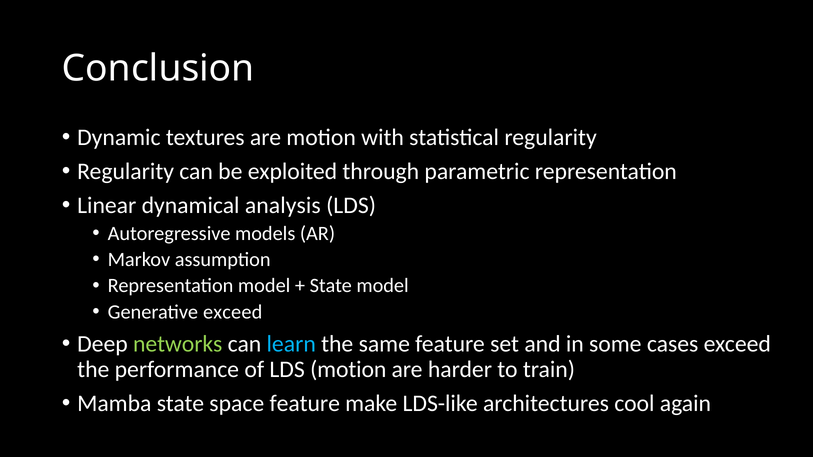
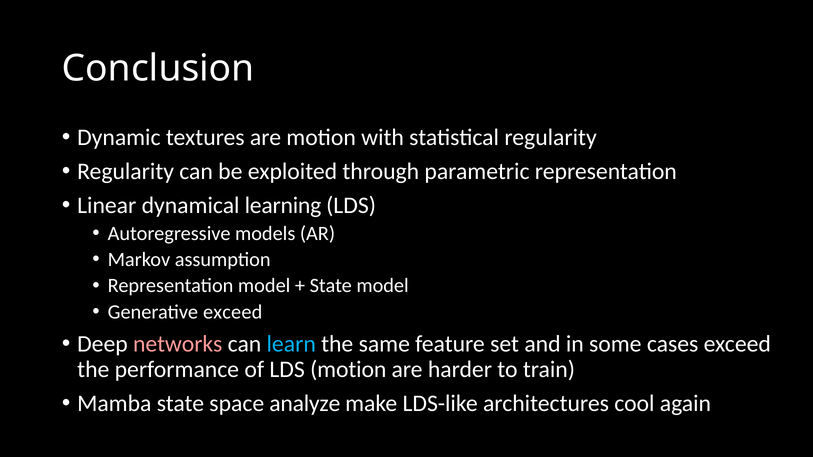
analysis: analysis -> learning
networks colour: light green -> pink
space feature: feature -> analyze
